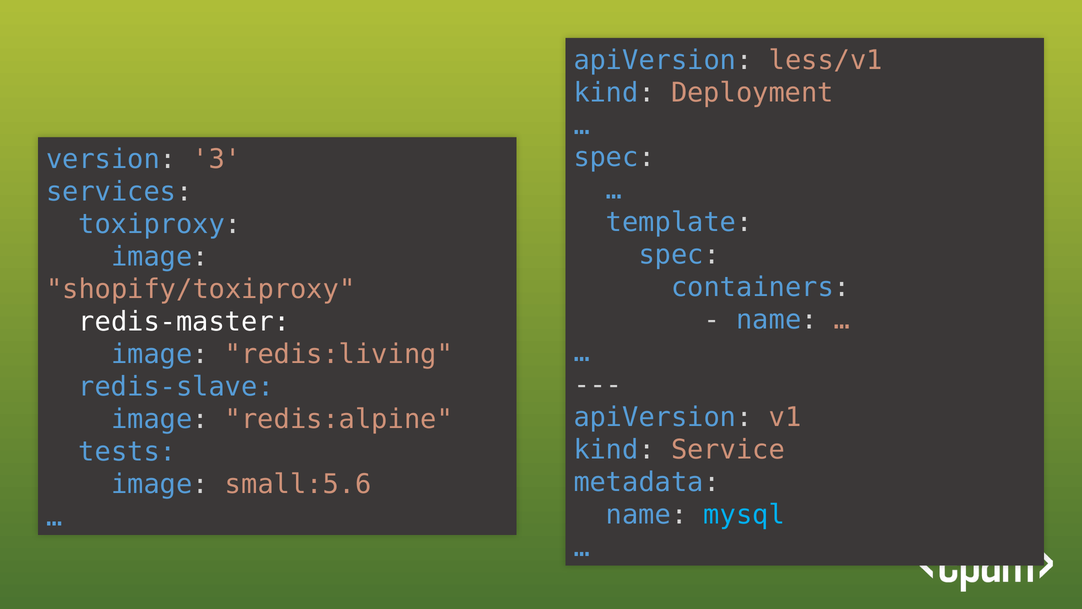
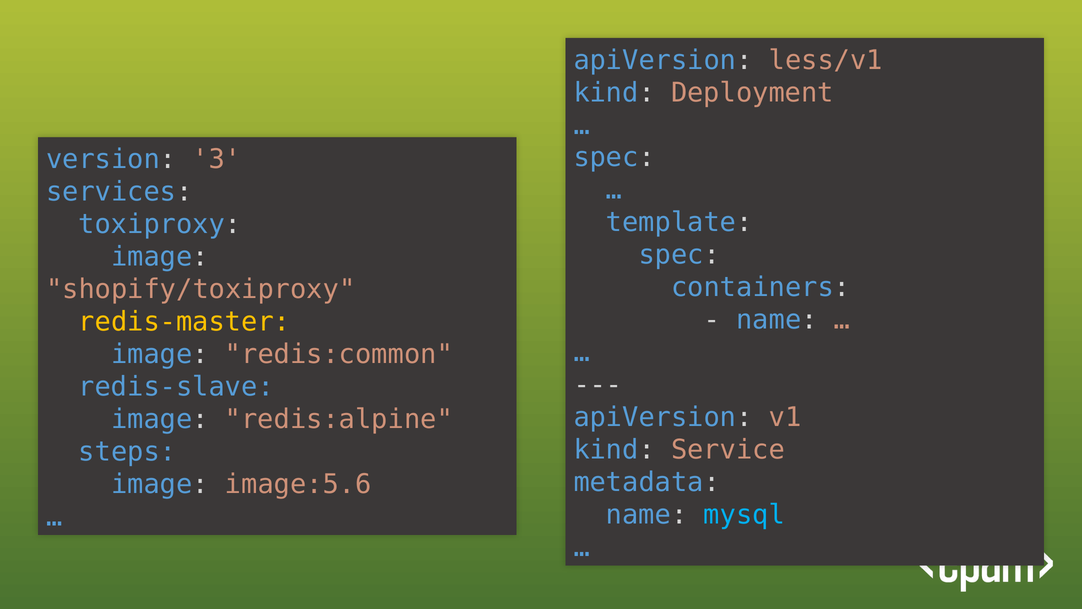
redis-master colour: white -> yellow
redis:living: redis:living -> redis:common
tests: tests -> steps
small:5.6: small:5.6 -> image:5.6
